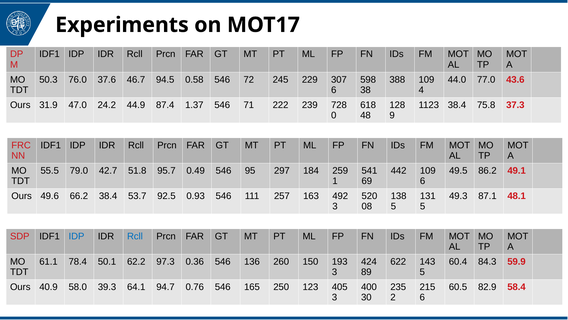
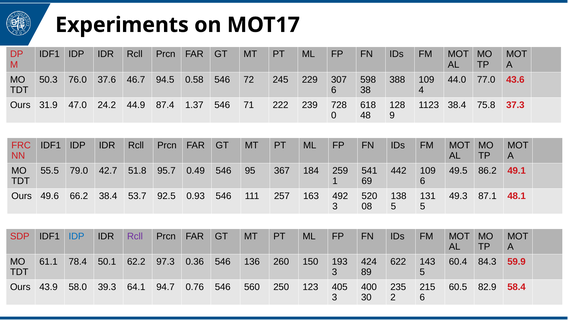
297: 297 -> 367
Rcll at (135, 236) colour: blue -> purple
40.9: 40.9 -> 43.9
165: 165 -> 560
